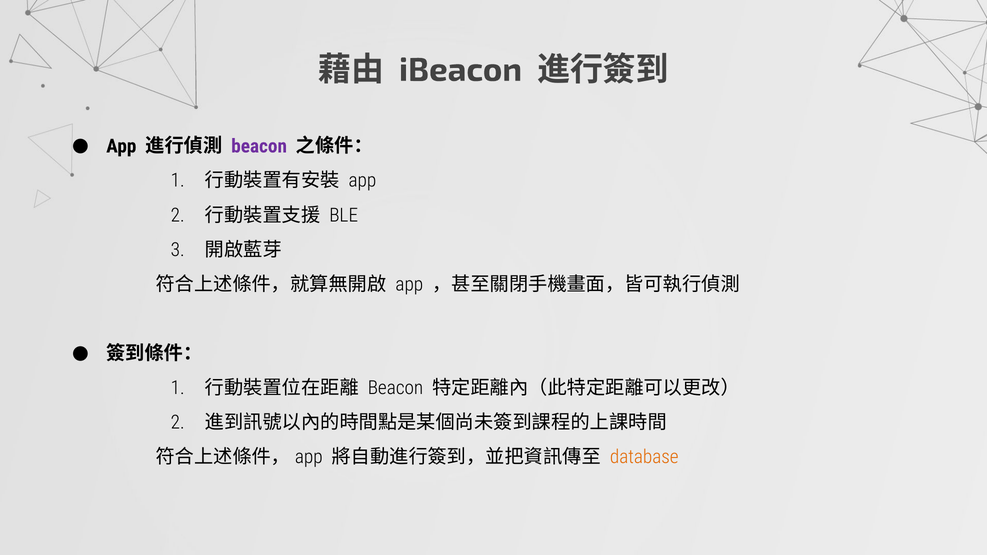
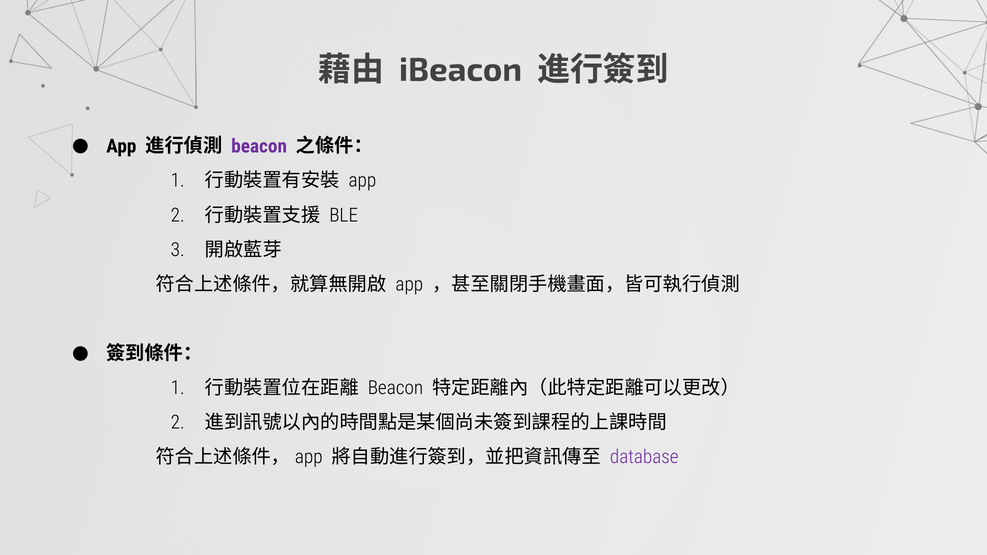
database colour: orange -> purple
